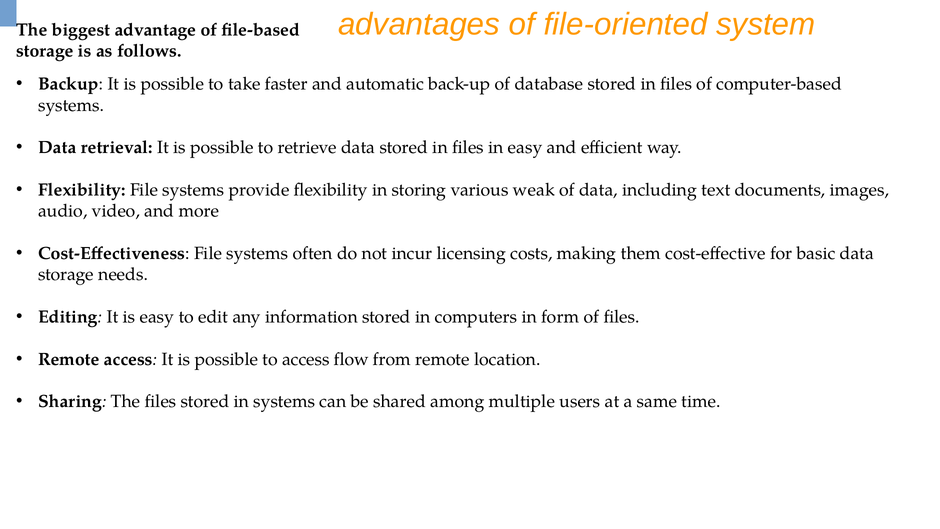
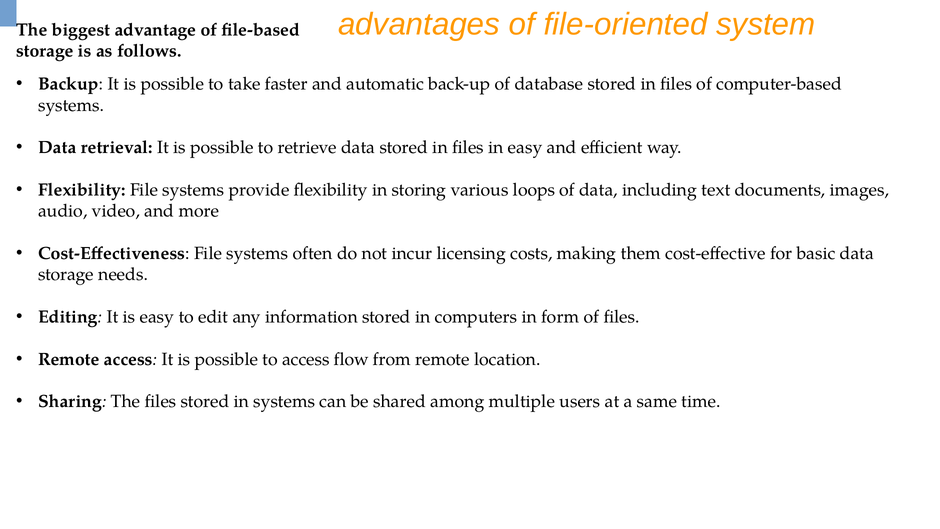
weak: weak -> loops
